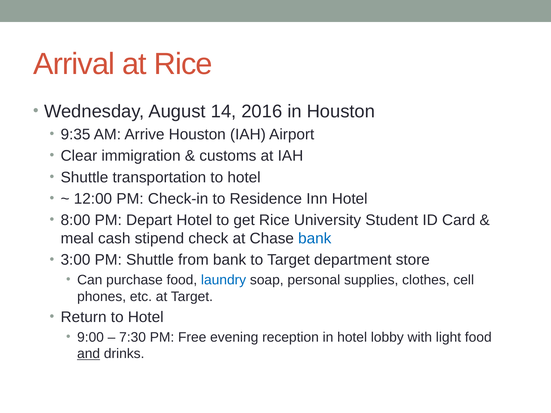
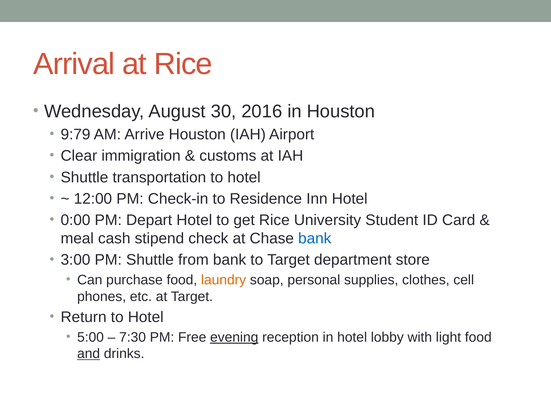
14: 14 -> 30
9:35: 9:35 -> 9:79
8:00: 8:00 -> 0:00
laundry colour: blue -> orange
9:00: 9:00 -> 5:00
evening underline: none -> present
